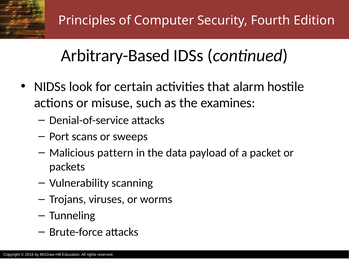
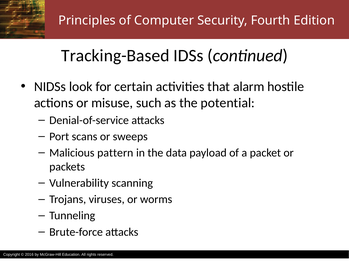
Arbitrary-Based: Arbitrary-Based -> Tracking-Based
examines: examines -> potential
